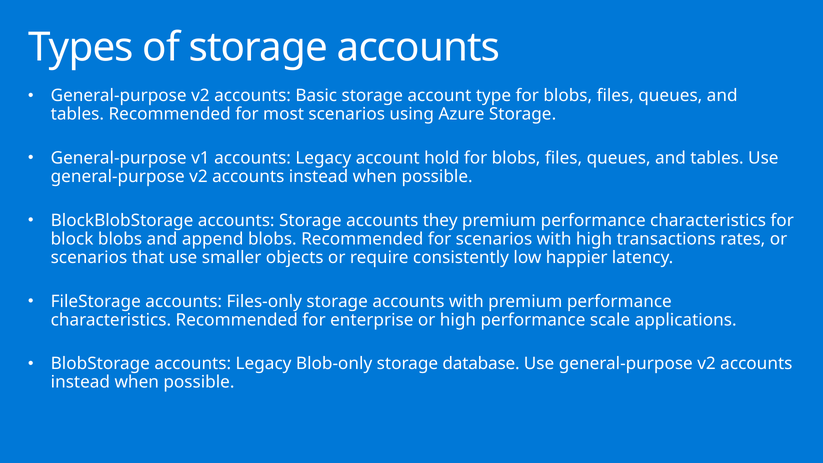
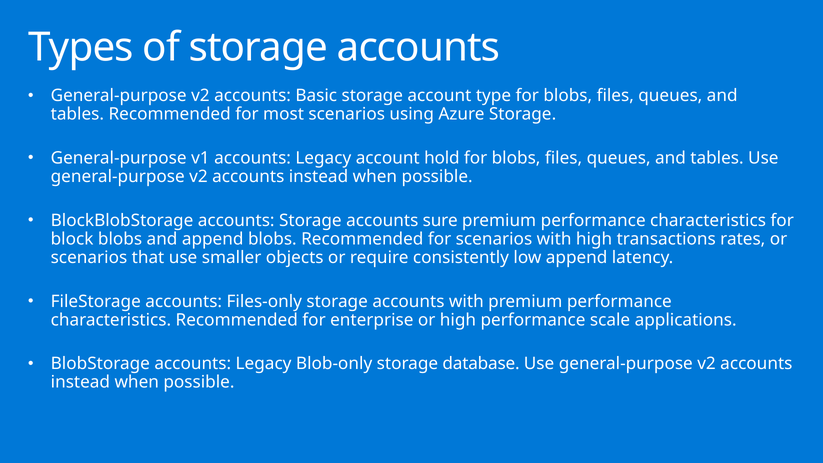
they: they -> sure
low happier: happier -> append
